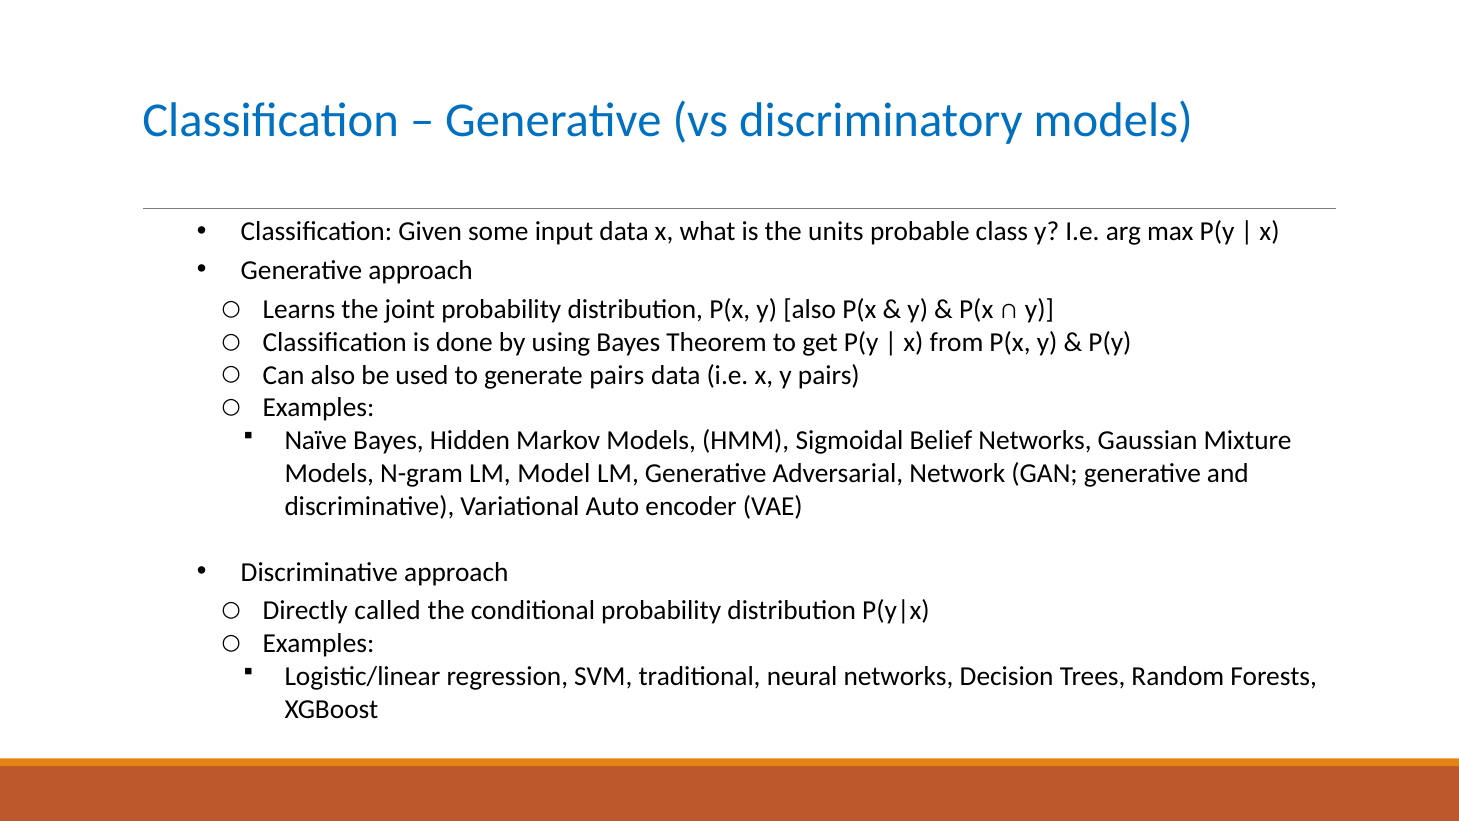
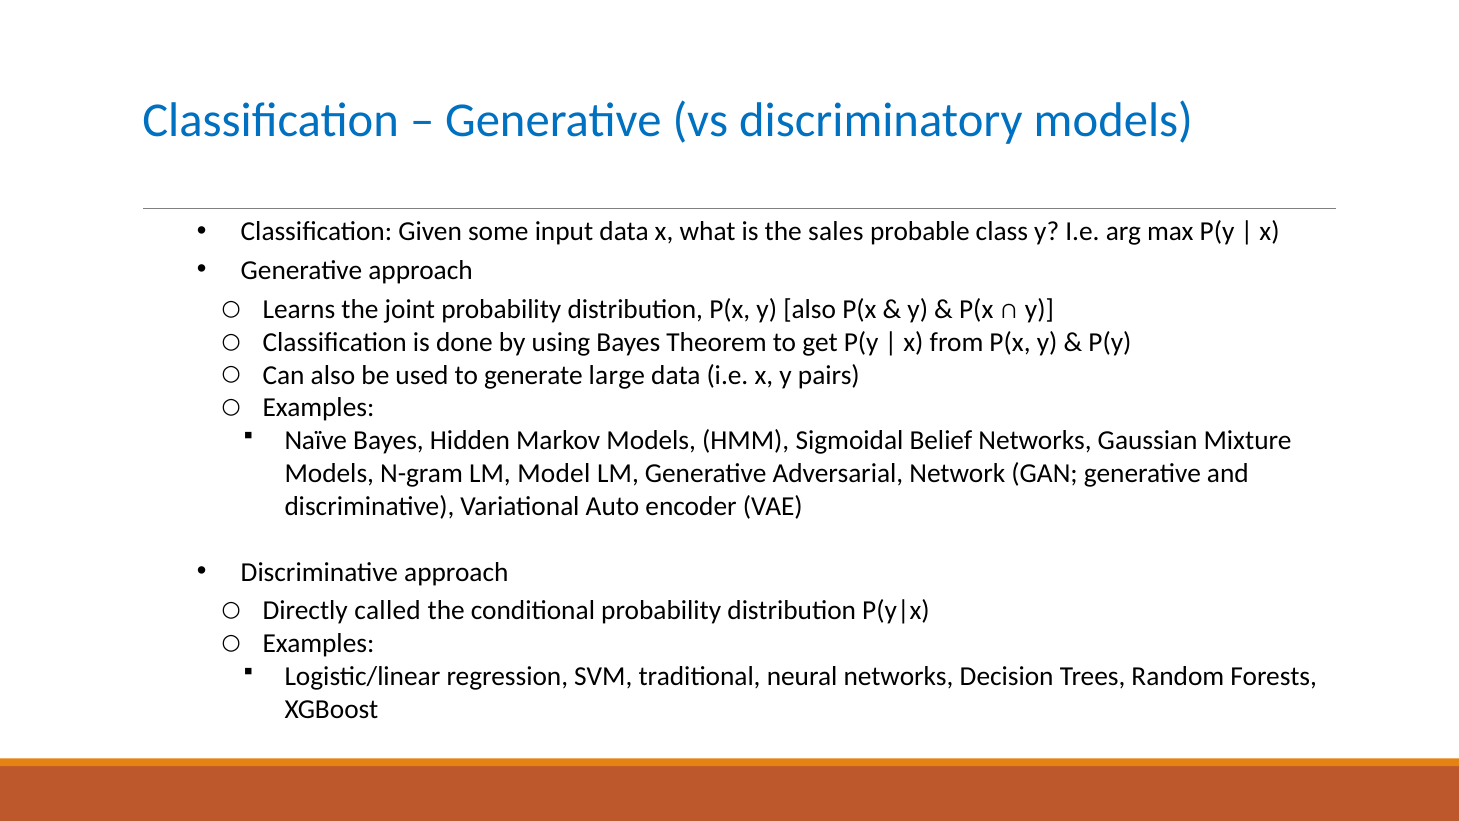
units: units -> sales
generate pairs: pairs -> large
